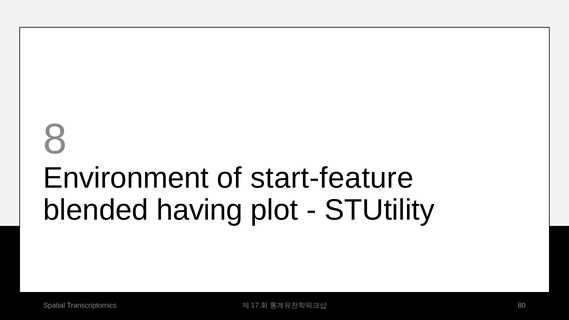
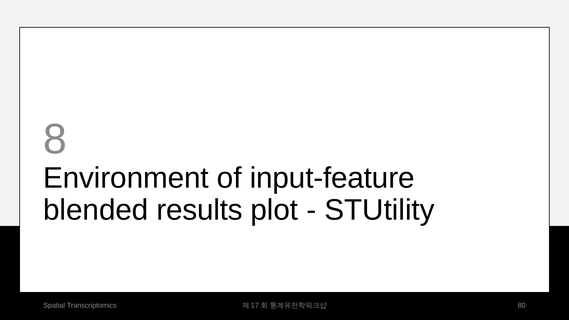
start-feature: start-feature -> input-feature
having: having -> results
